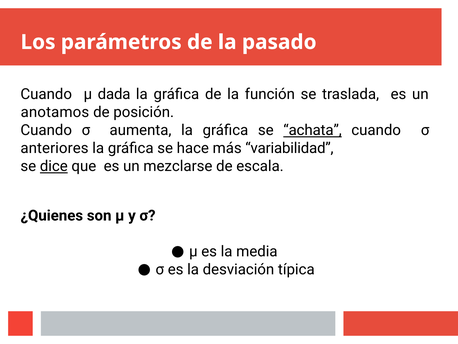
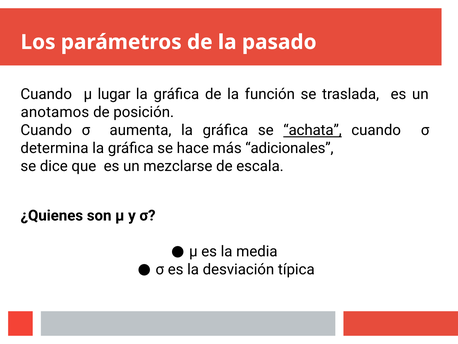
dada: dada -> lugar
anteriores: anteriores -> determina
variabilidad: variabilidad -> adicionales
dice underline: present -> none
